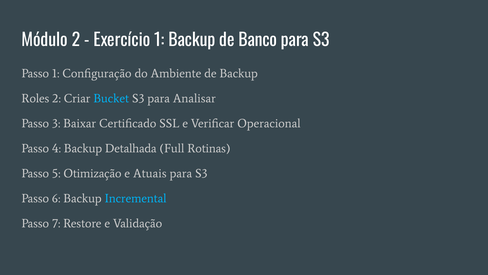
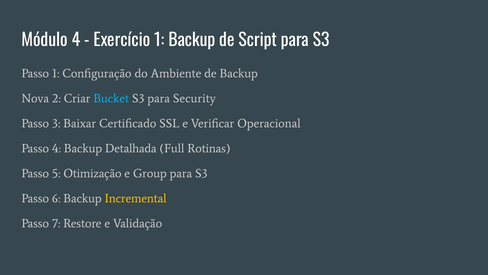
Módulo 2: 2 -> 4
Banco: Banco -> Script
Roles: Roles -> Nova
Analisar: Analisar -> Security
Atuais: Atuais -> Group
Incremental colour: light blue -> yellow
